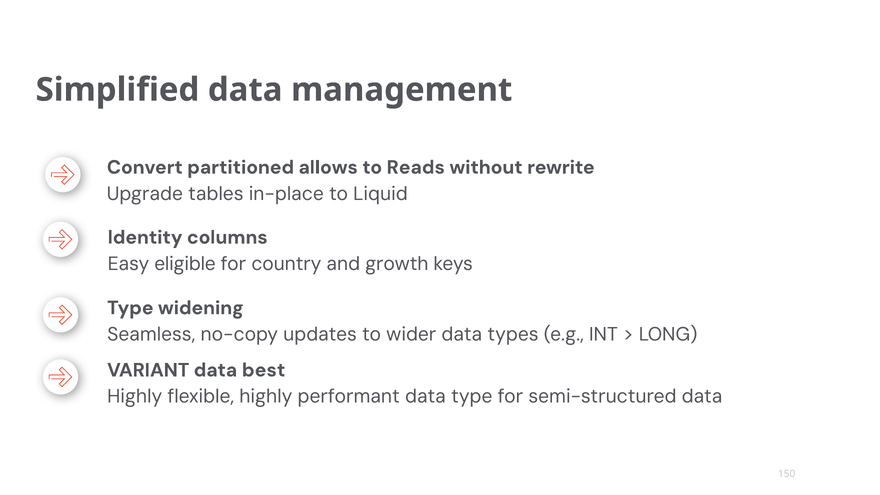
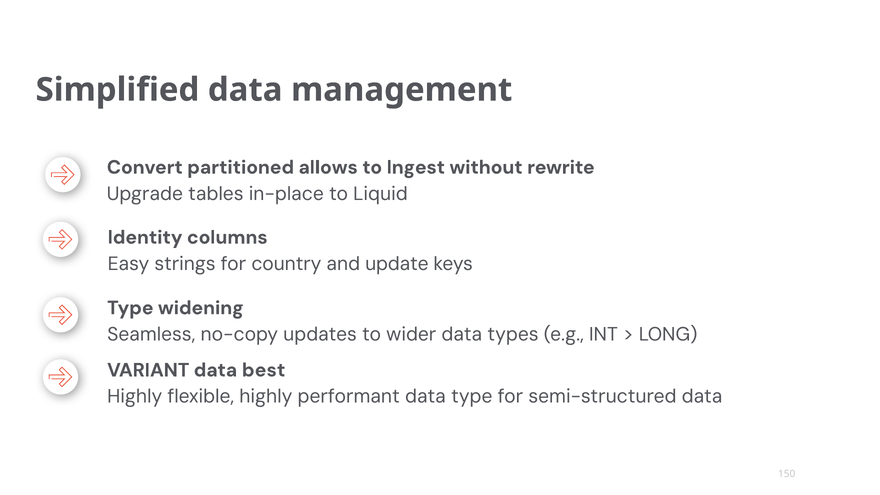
Reads: Reads -> Ingest
eligible: eligible -> strings
growth: growth -> update
